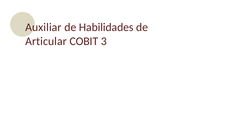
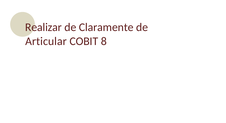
Auxiliar: Auxiliar -> Realizar
Habilidades: Habilidades -> Claramente
3: 3 -> 8
